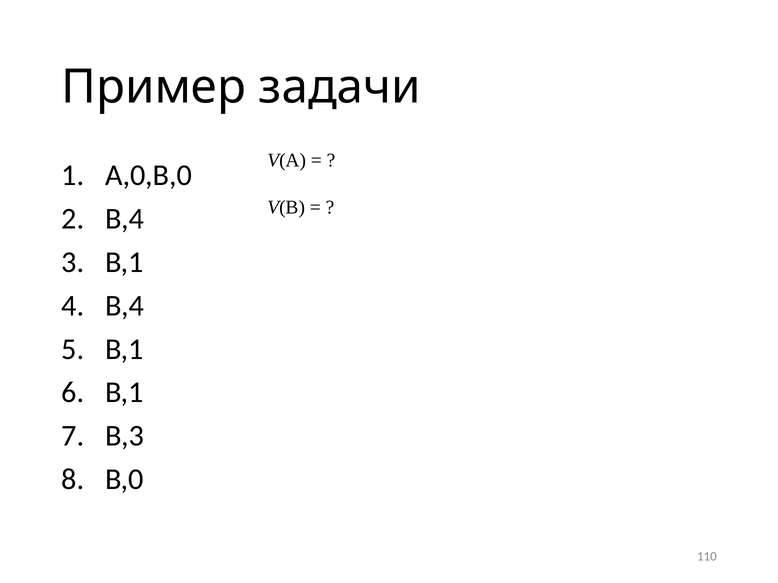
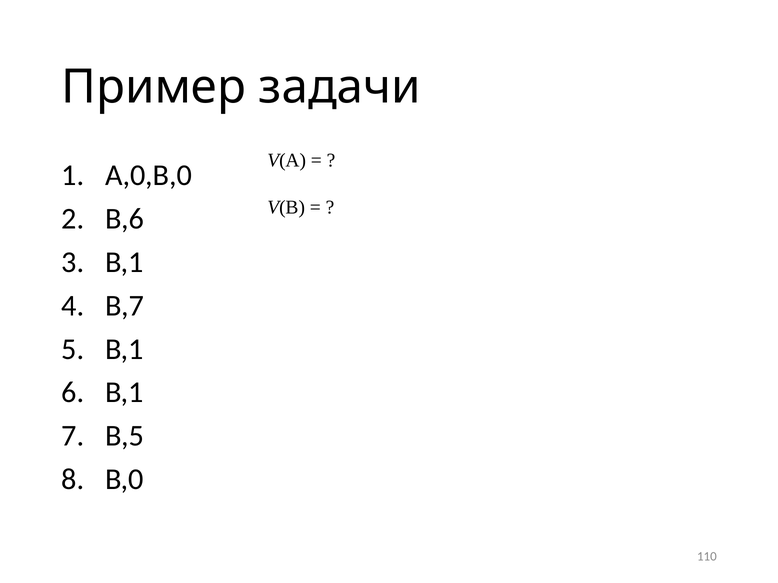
B,4 at (124, 219): B,4 -> B,6
B,4 at (124, 306): B,4 -> B,7
B,3: B,3 -> B,5
